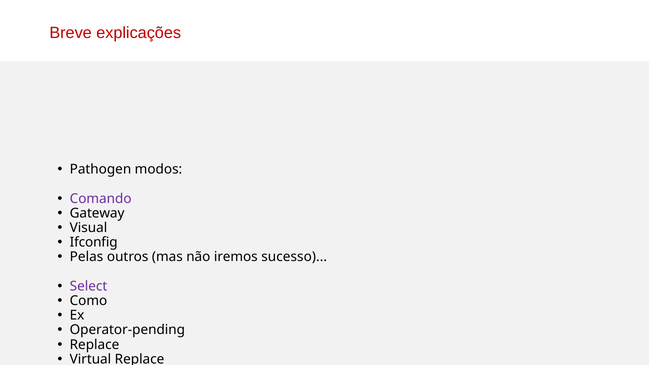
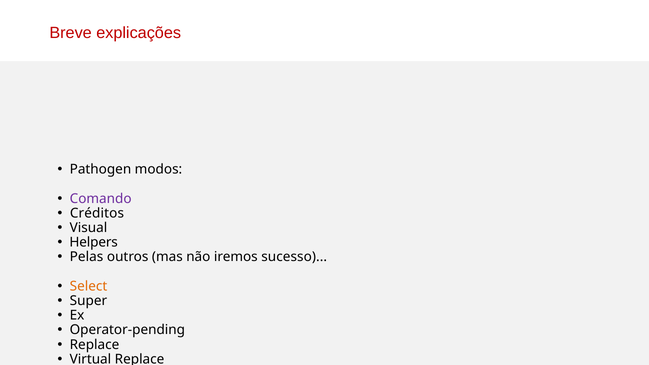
Gateway: Gateway -> Créditos
Ifconfig: Ifconfig -> Helpers
Select at (88, 286) colour: purple -> orange
Como: Como -> Super
